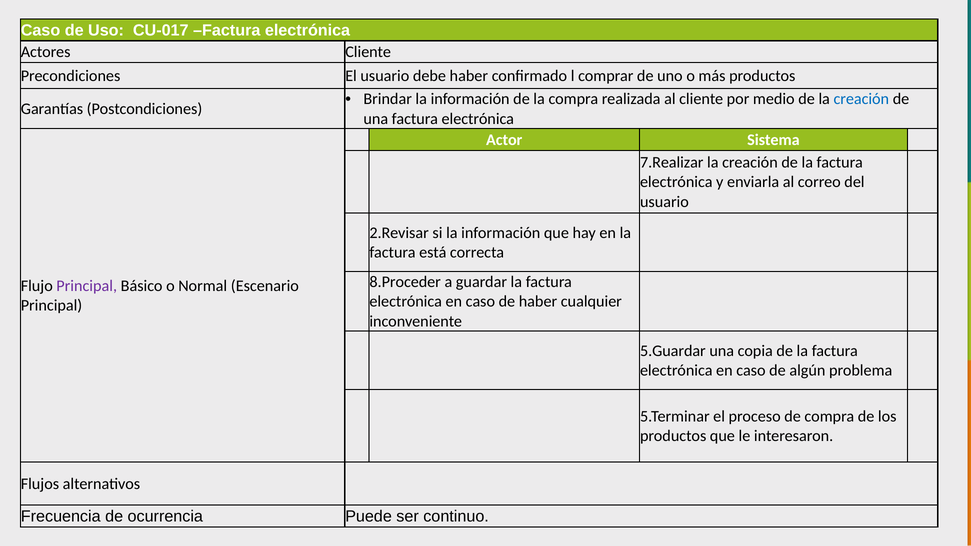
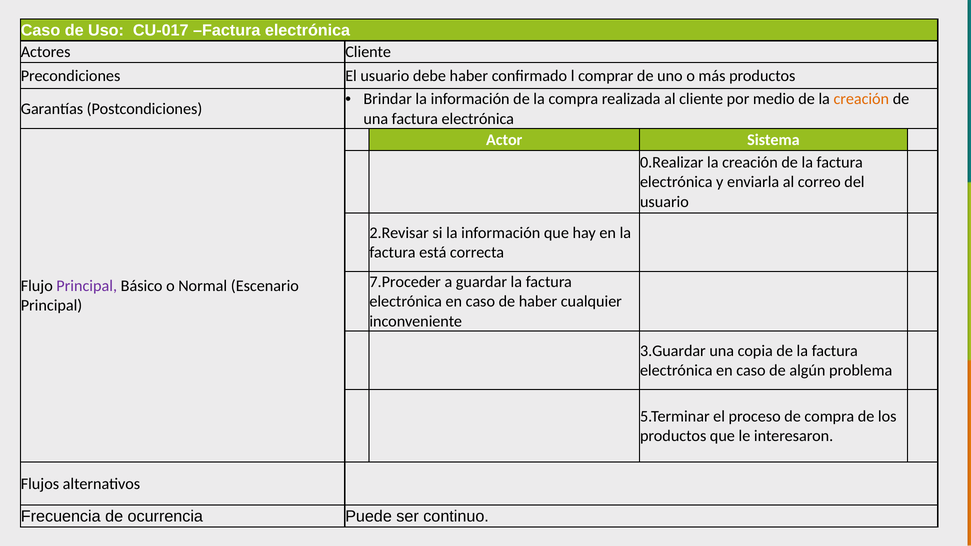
creación at (861, 99) colour: blue -> orange
7.Realizar: 7.Realizar -> 0.Realizar
8.Proceder: 8.Proceder -> 7.Proceder
5.Guardar: 5.Guardar -> 3.Guardar
